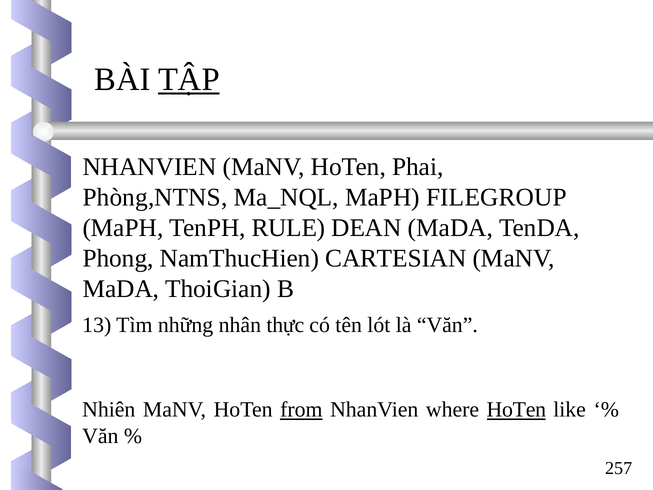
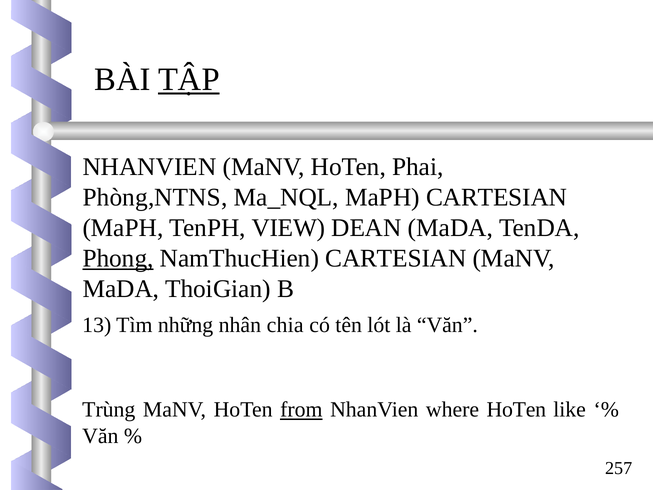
MaPH FILEGROUP: FILEGROUP -> CARTESIAN
RULE: RULE -> VIEW
Phong underline: none -> present
thực: thực -> chia
Nhiên: Nhiên -> Trùng
HoTen at (516, 410) underline: present -> none
